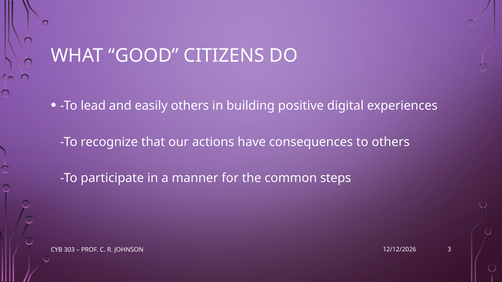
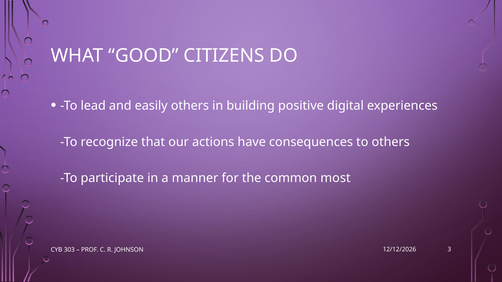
steps: steps -> most
